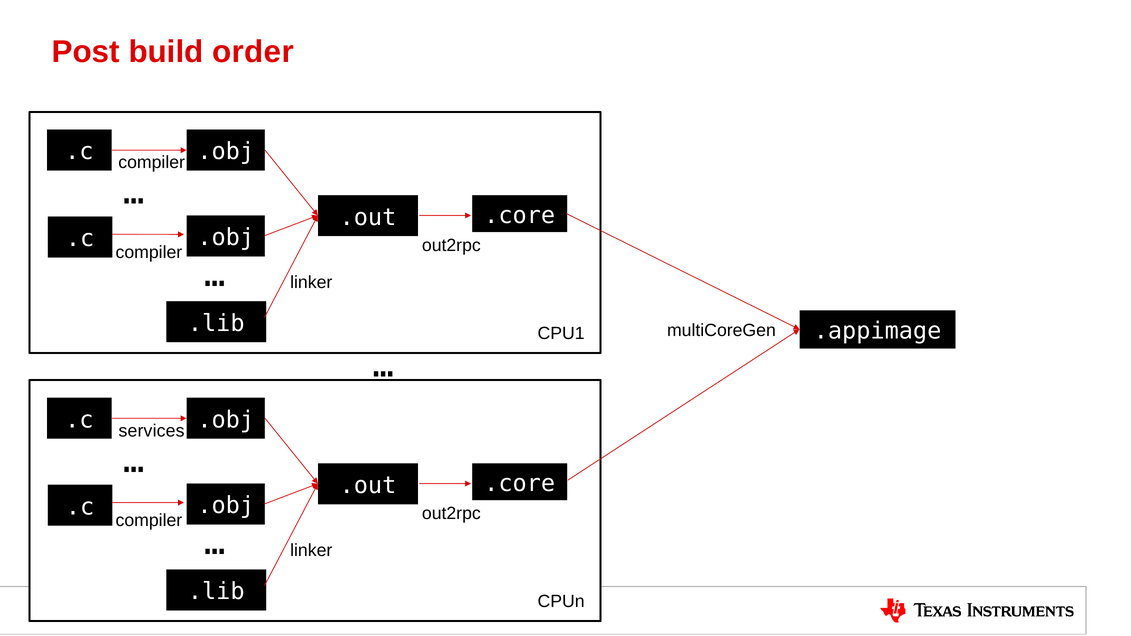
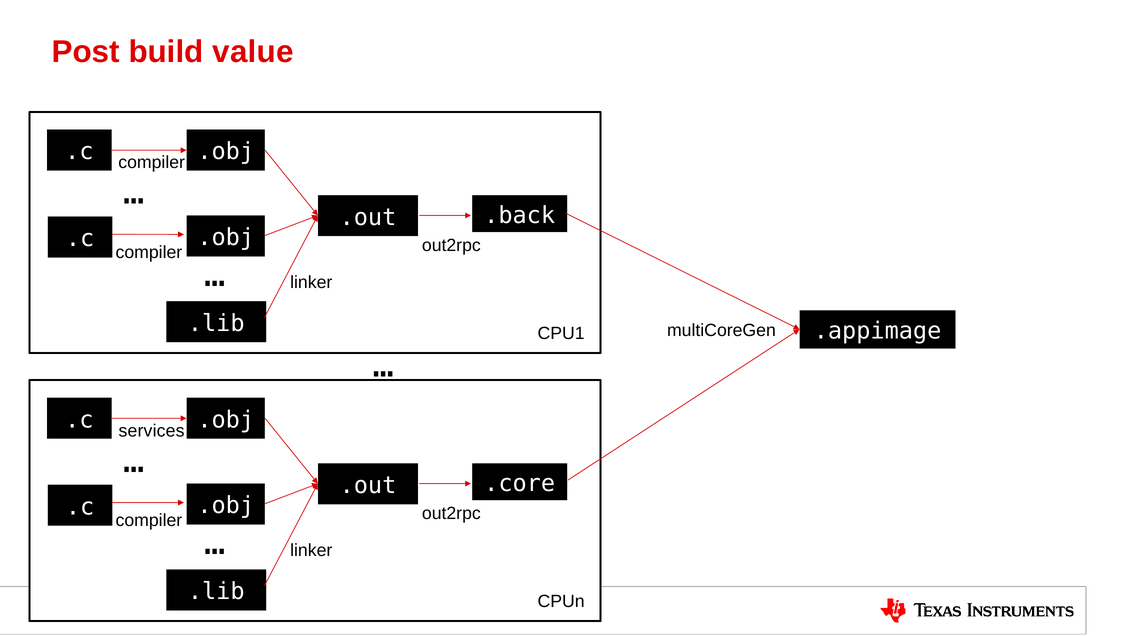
order: order -> value
.core at (520, 215): .core -> .back
